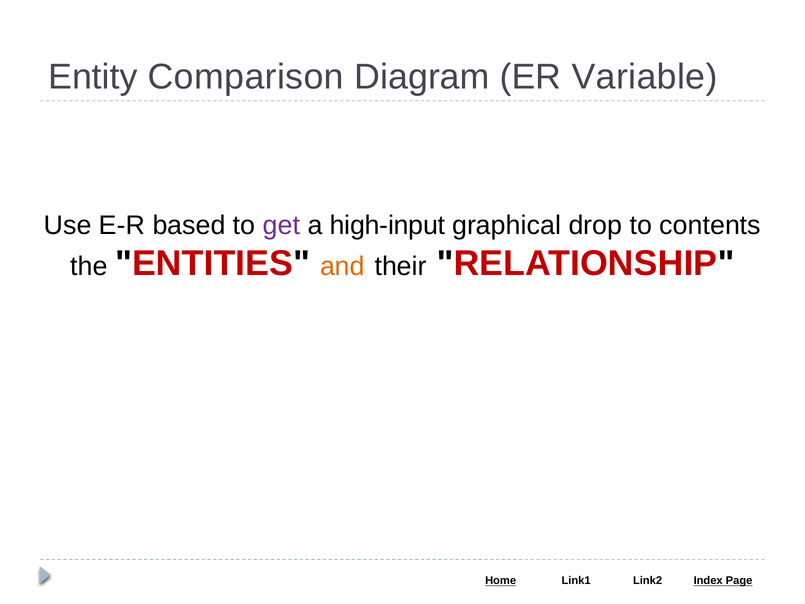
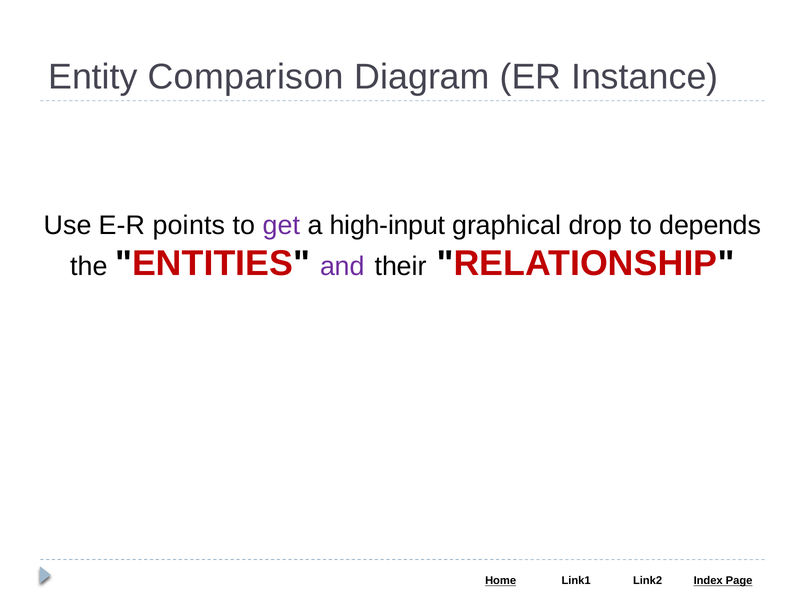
Variable: Variable -> Instance
based: based -> points
contents: contents -> depends
and colour: orange -> purple
